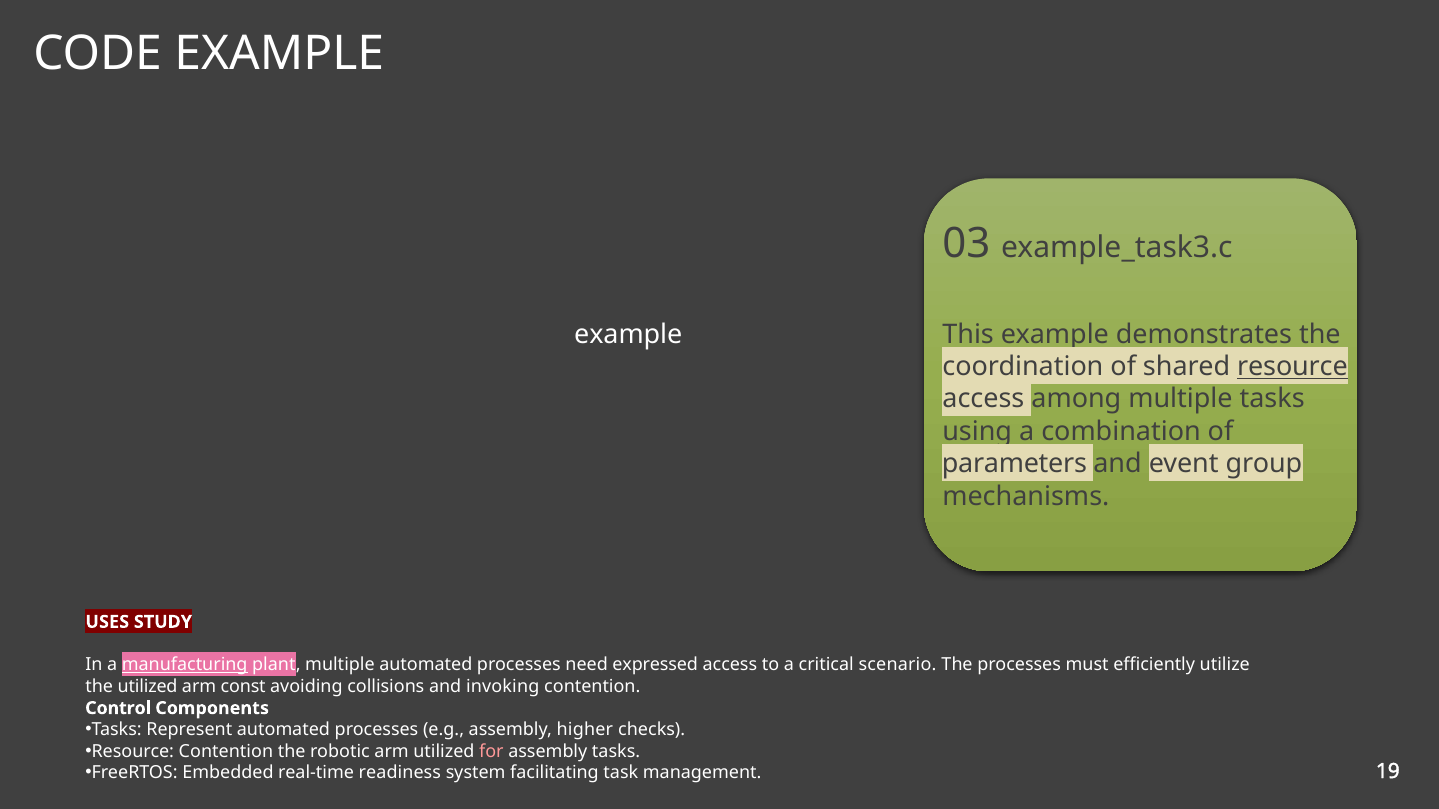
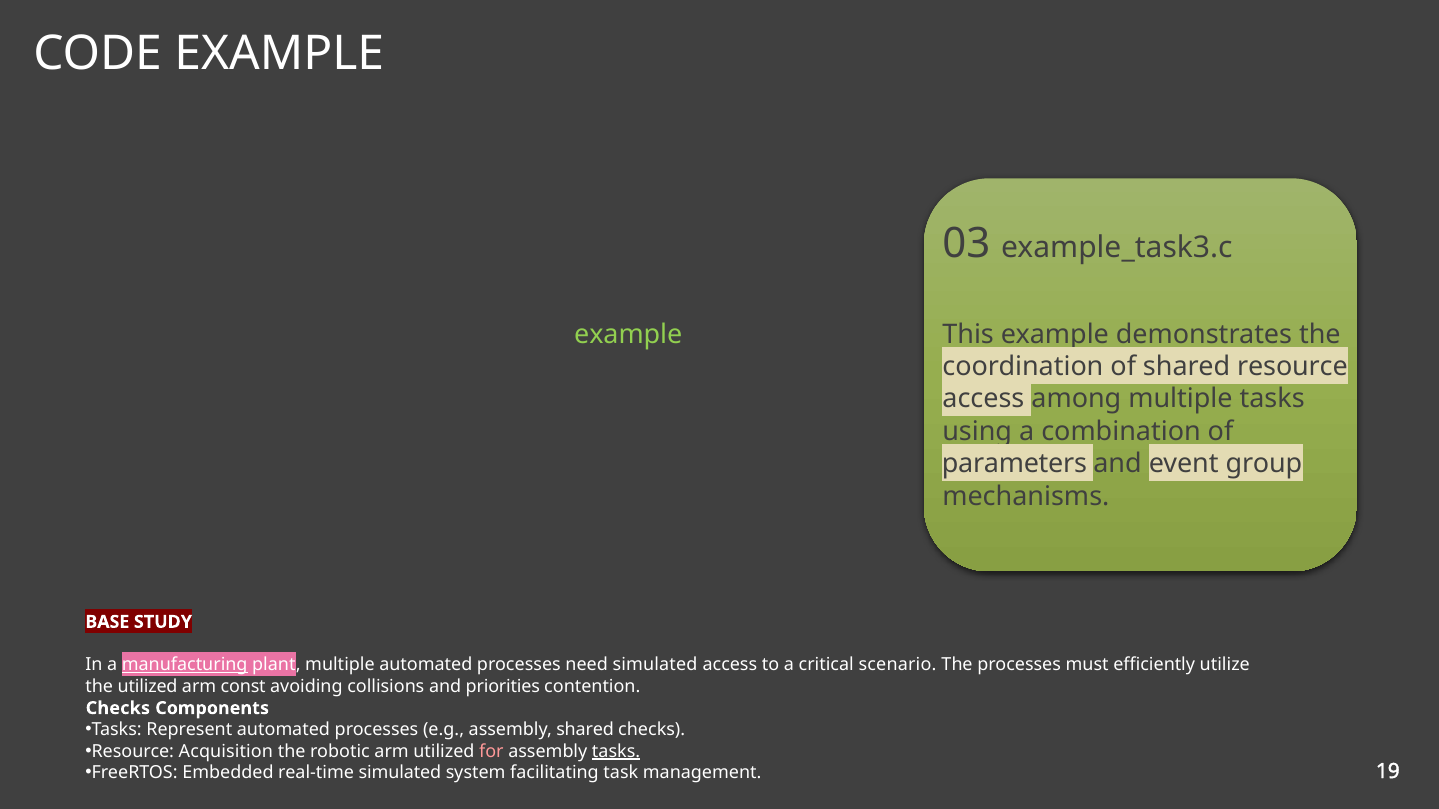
example at (628, 335) colour: white -> light green
resource at (1292, 367) underline: present -> none
USES: USES -> BASE
need expressed: expressed -> simulated
invoking: invoking -> priorities
Control at (118, 709): Control -> Checks
assembly higher: higher -> shared
Resource Contention: Contention -> Acquisition
tasks at (616, 752) underline: none -> present
real-time readiness: readiness -> simulated
